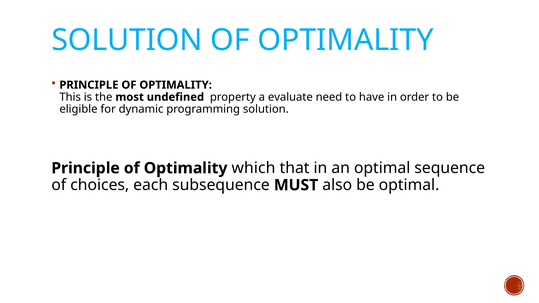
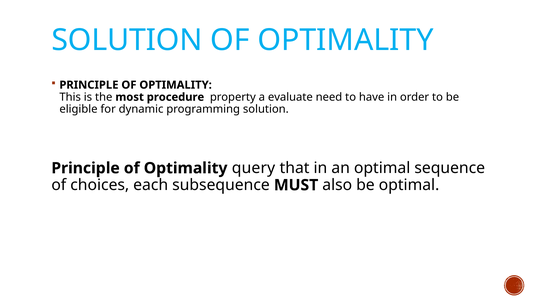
undefined: undefined -> procedure
which: which -> query
